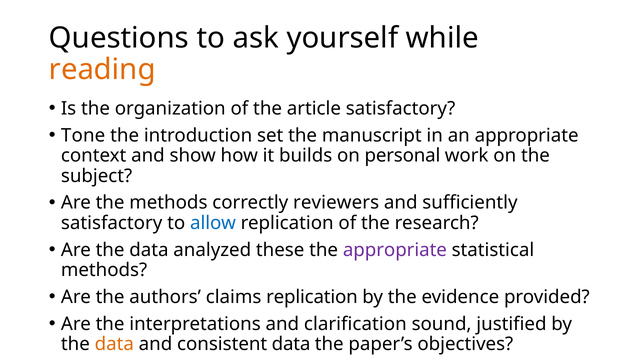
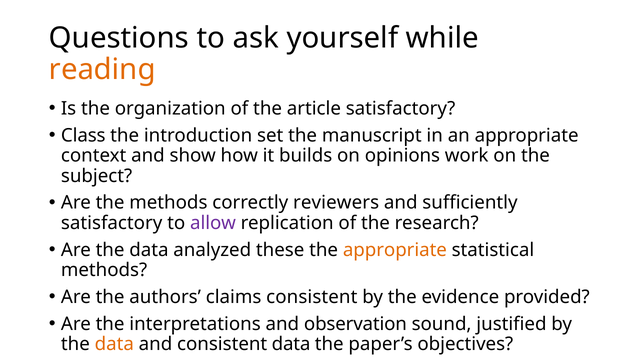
Tone: Tone -> Class
personal: personal -> opinions
allow colour: blue -> purple
appropriate at (395, 250) colour: purple -> orange
claims replication: replication -> consistent
clarification: clarification -> observation
